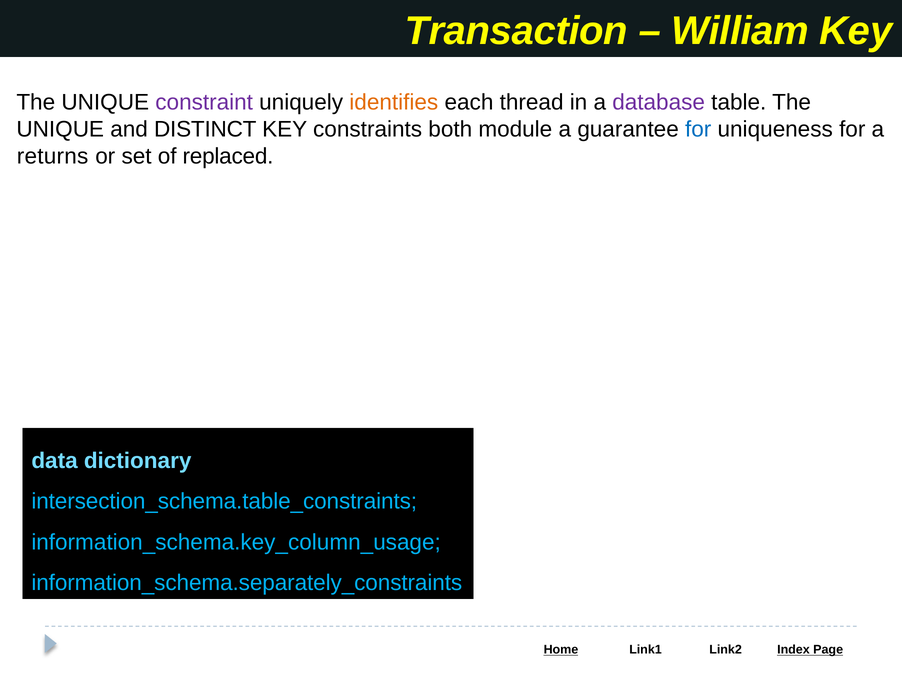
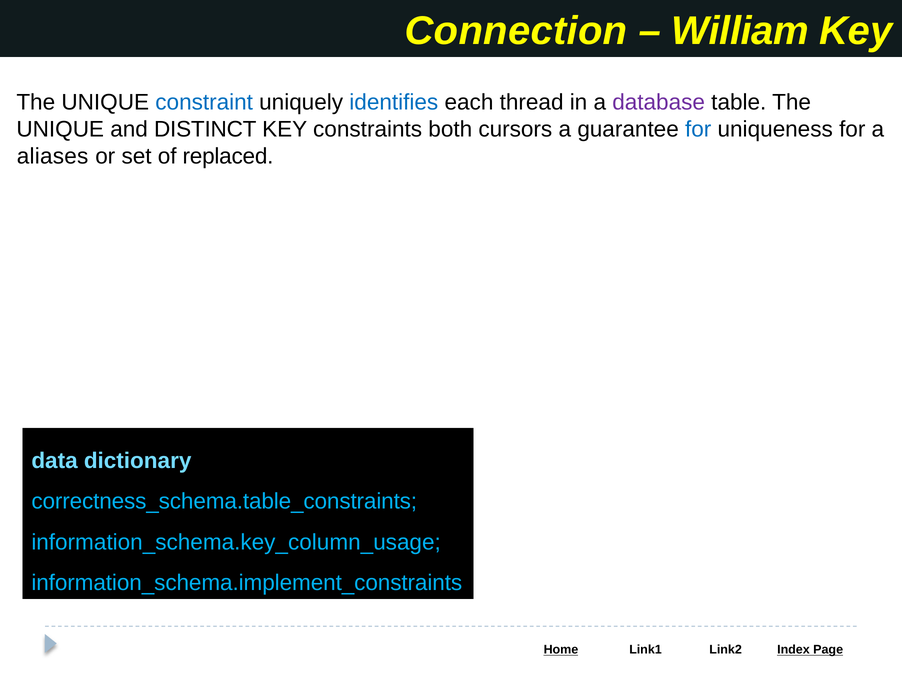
Transaction: Transaction -> Connection
constraint colour: purple -> blue
identifies colour: orange -> blue
module: module -> cursors
returns: returns -> aliases
intersection_schema.table_constraints: intersection_schema.table_constraints -> correctness_schema.table_constraints
information_schema.separately_constraints: information_schema.separately_constraints -> information_schema.implement_constraints
